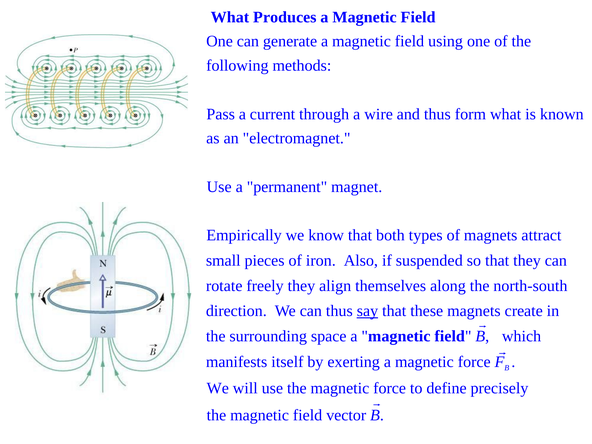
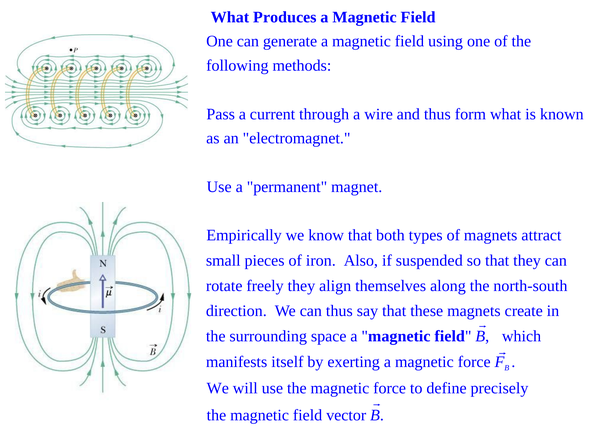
say underline: present -> none
